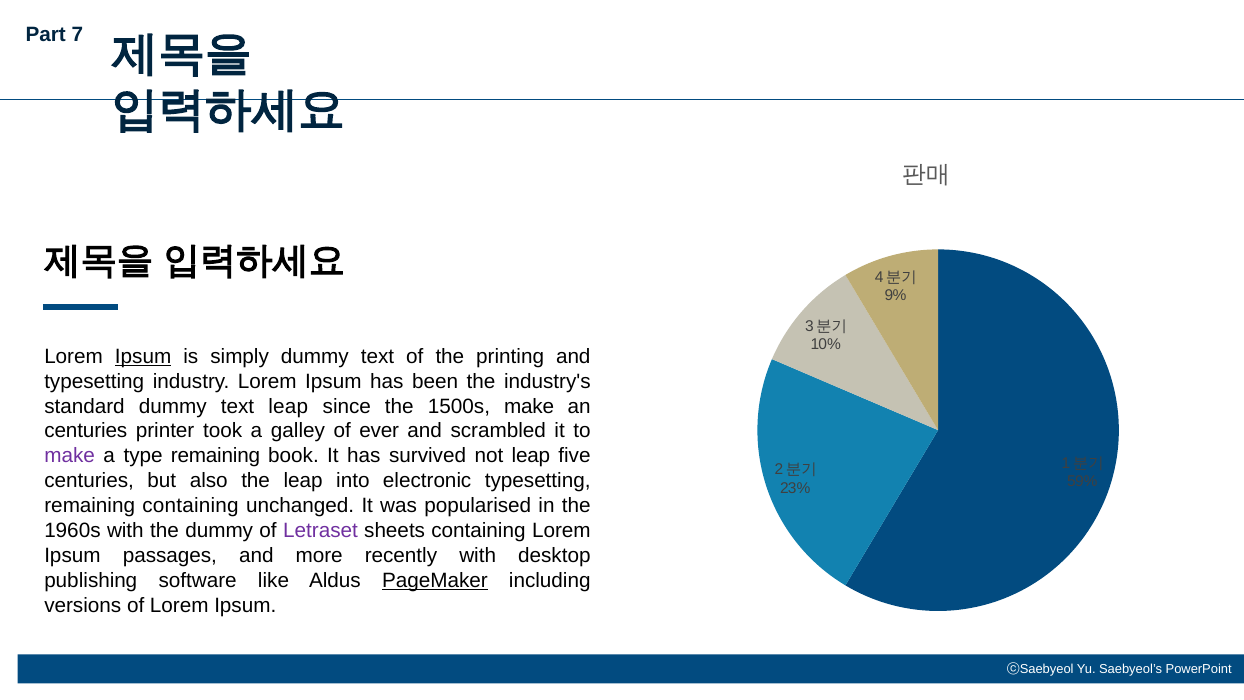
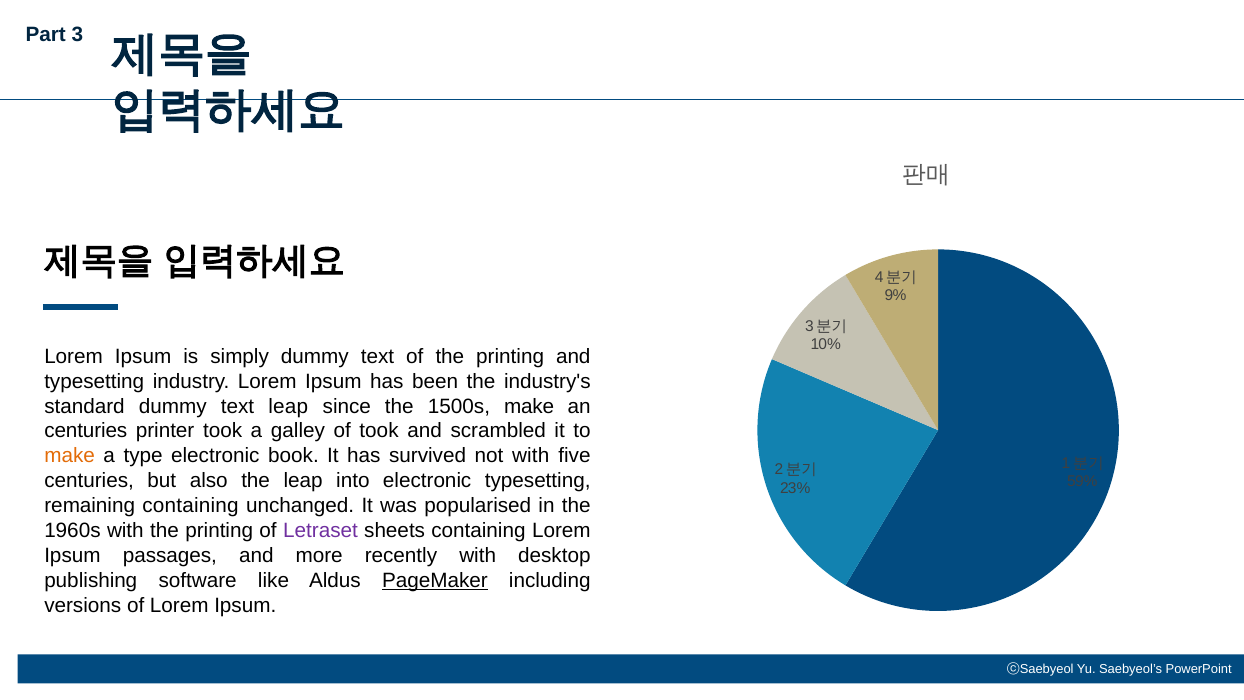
7: 7 -> 3
Ipsum at (143, 356) underline: present -> none
of ever: ever -> took
make at (70, 456) colour: purple -> orange
type remaining: remaining -> electronic
not leap: leap -> with
with the dummy: dummy -> printing
